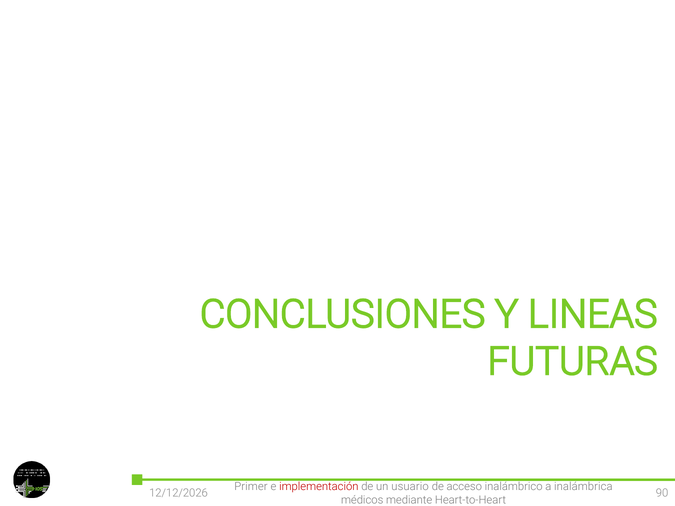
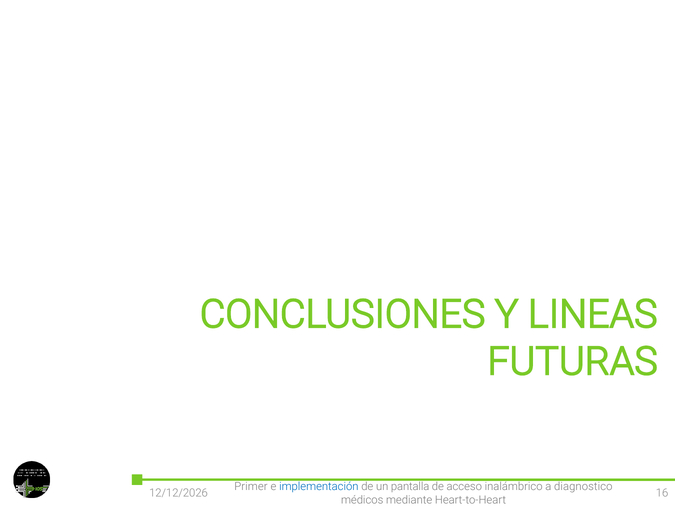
implementación colour: red -> blue
usuario: usuario -> pantalla
inalámbrica: inalámbrica -> diagnostico
90: 90 -> 16
